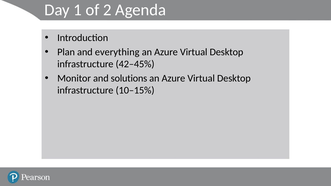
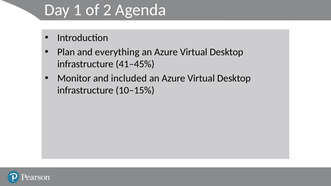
42–45%: 42–45% -> 41–45%
solutions: solutions -> included
